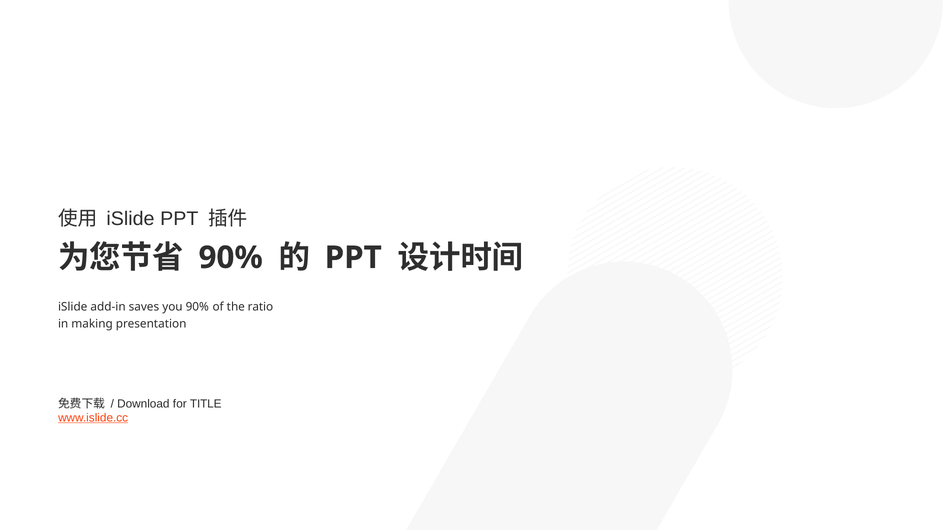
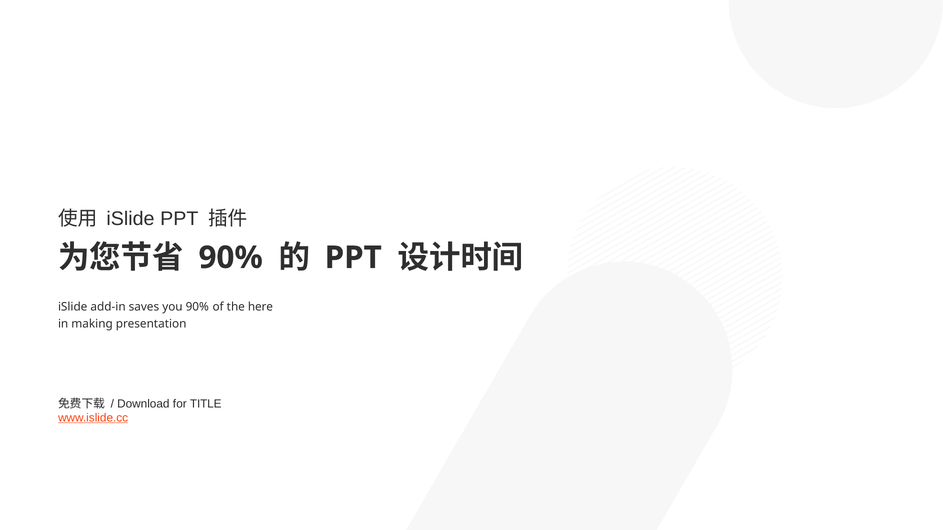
ratio: ratio -> here
